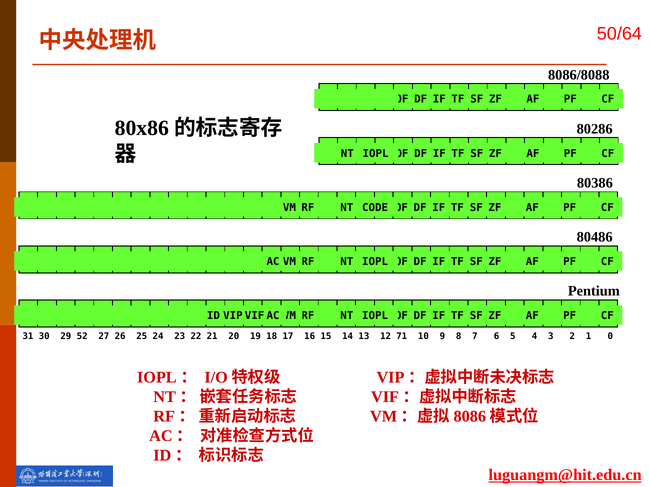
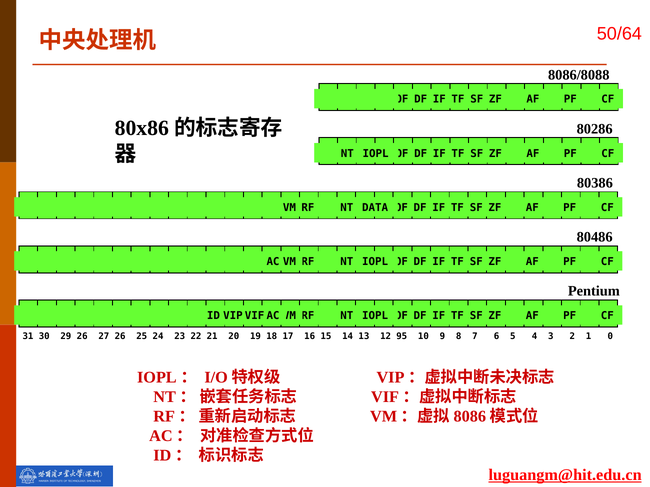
CODE: CODE -> DATA
29 52: 52 -> 26
71: 71 -> 95
